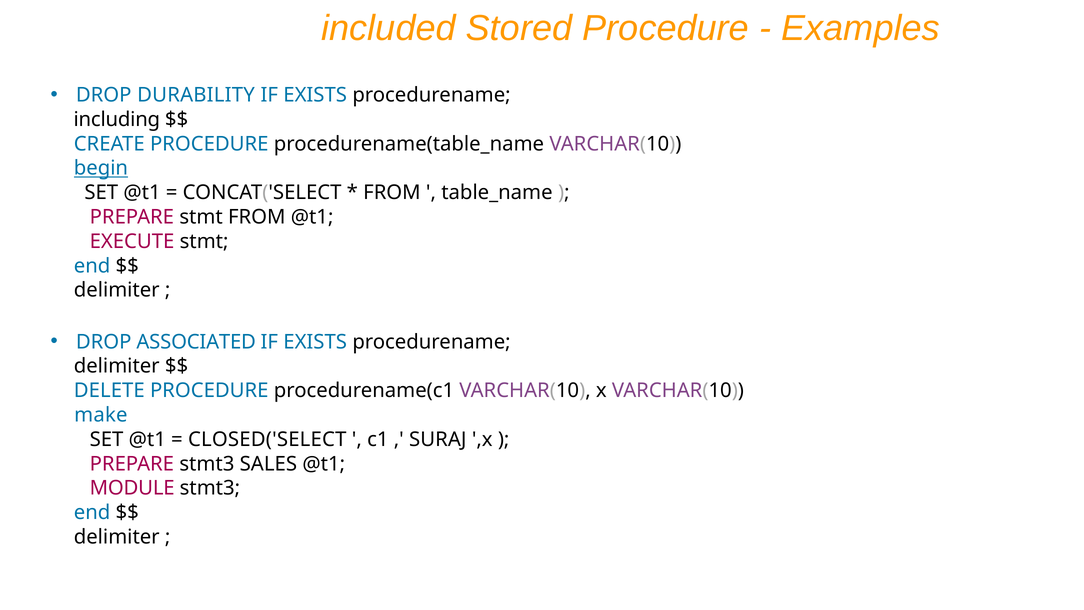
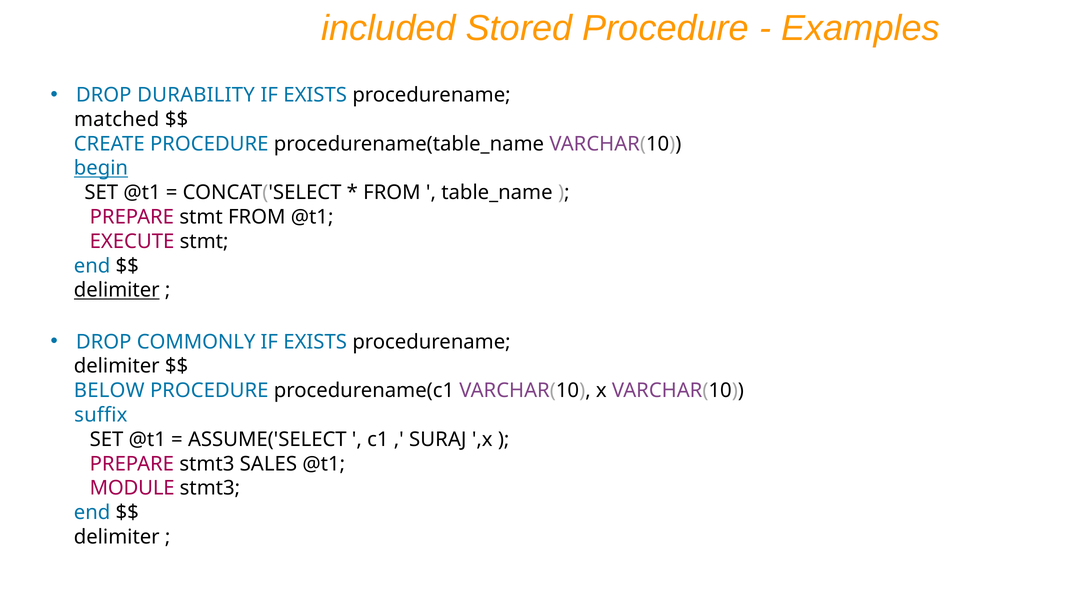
including: including -> matched
delimiter at (117, 290) underline: none -> present
ASSOCIATED: ASSOCIATED -> COMMONLY
DELETE: DELETE -> BELOW
make: make -> suffix
CLOSED('SELECT: CLOSED('SELECT -> ASSUME('SELECT
